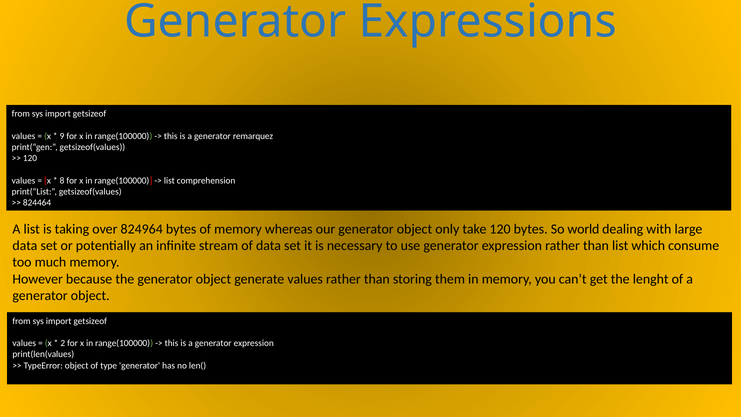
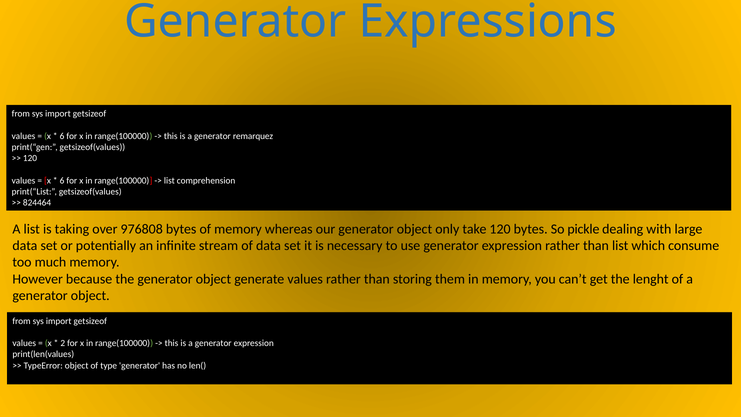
9 at (62, 136): 9 -> 6
8 at (62, 181): 8 -> 6
824964: 824964 -> 976808
world: world -> pickle
